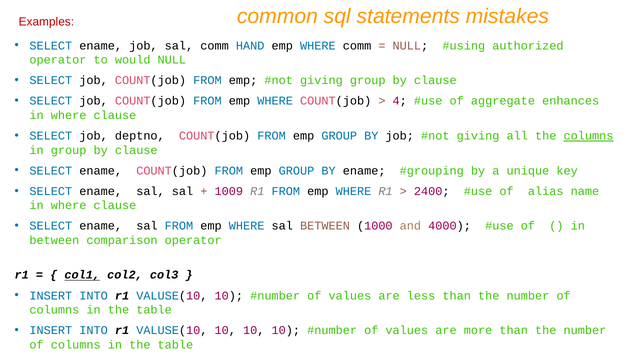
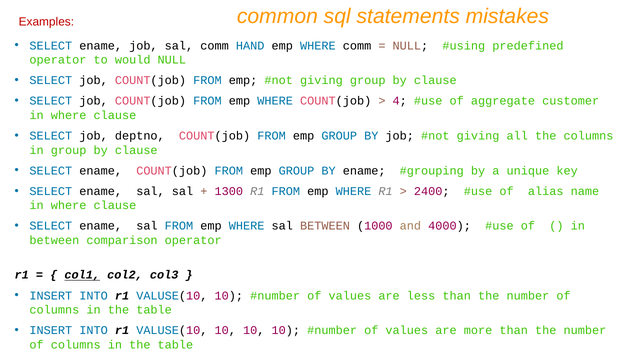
authorized: authorized -> predefined
enhances: enhances -> customer
columns at (588, 136) underline: present -> none
1009: 1009 -> 1300
